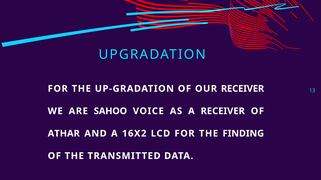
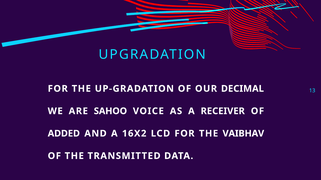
OUR RECEIVER: RECEIVER -> DECIMAL
ATHAR: ATHAR -> ADDED
FINDING: FINDING -> VAIBHAV
